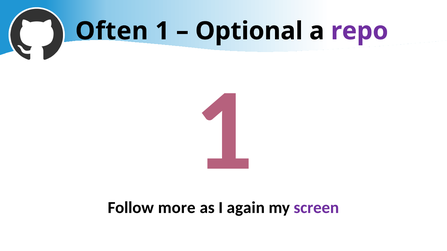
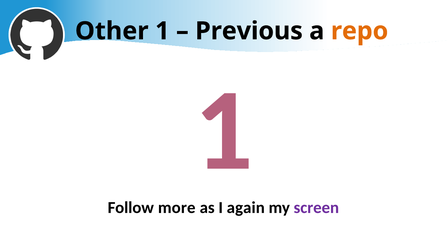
Often: Often -> Other
Optional: Optional -> Previous
repo colour: purple -> orange
